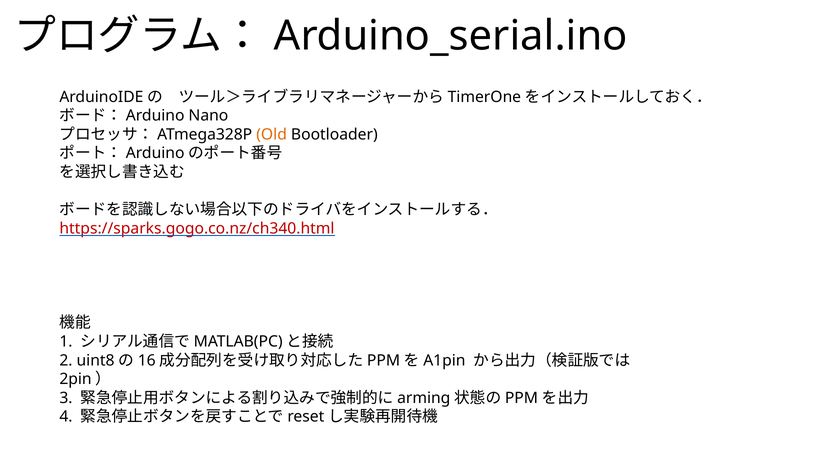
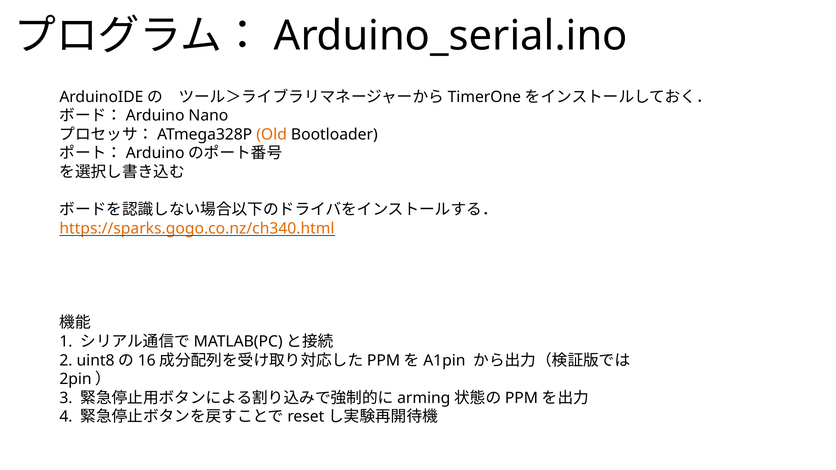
https://sparks.gogo.co.nz/ch340.html colour: red -> orange
